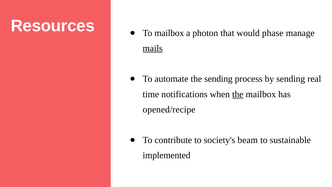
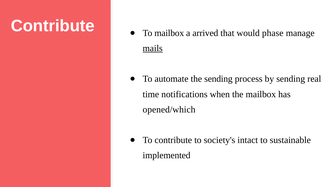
Resources at (53, 26): Resources -> Contribute
photon: photon -> arrived
the at (238, 94) underline: present -> none
opened/recipe: opened/recipe -> opened/which
beam: beam -> intact
